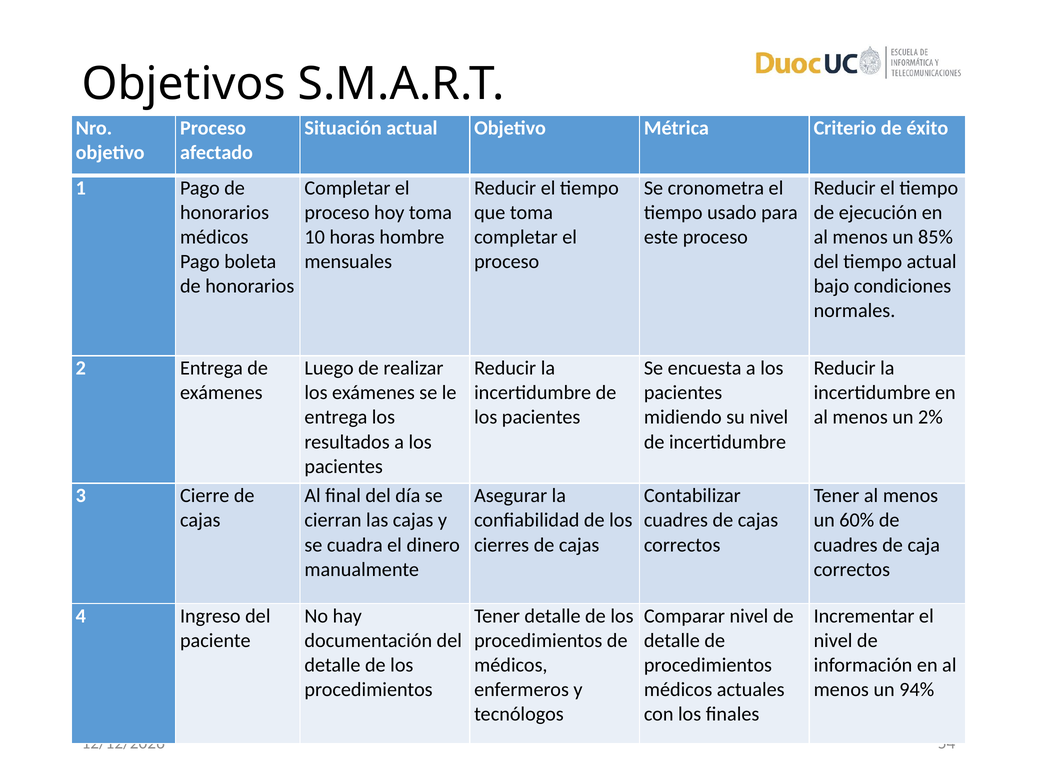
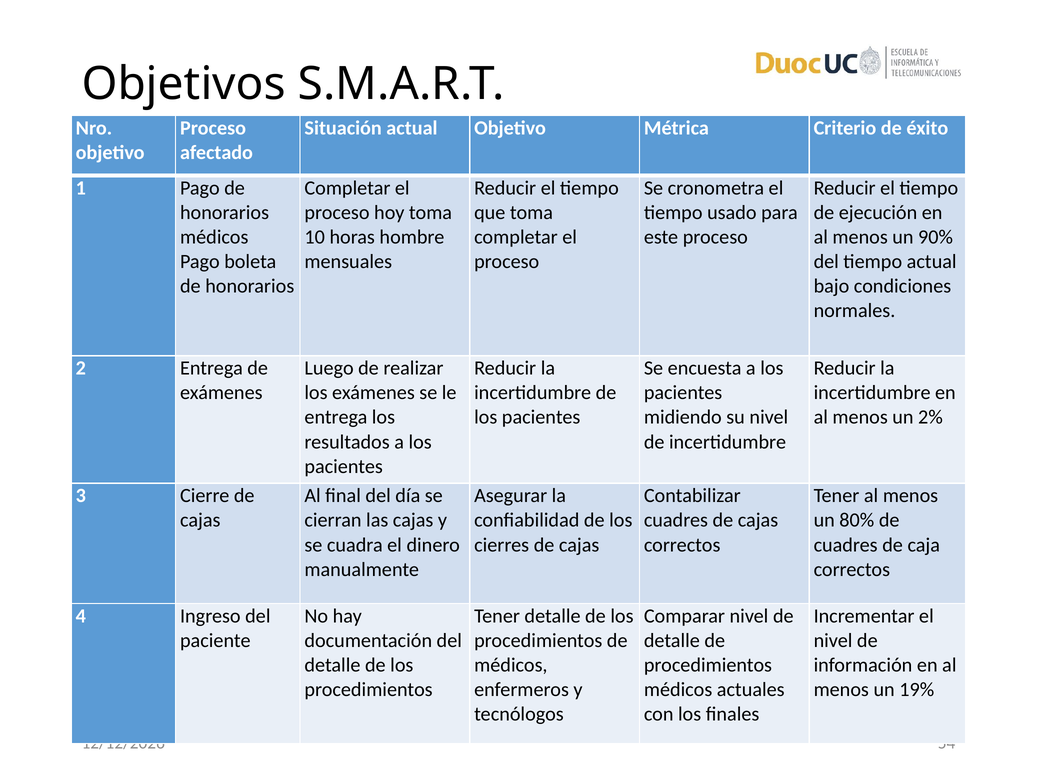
85%: 85% -> 90%
60%: 60% -> 80%
94%: 94% -> 19%
